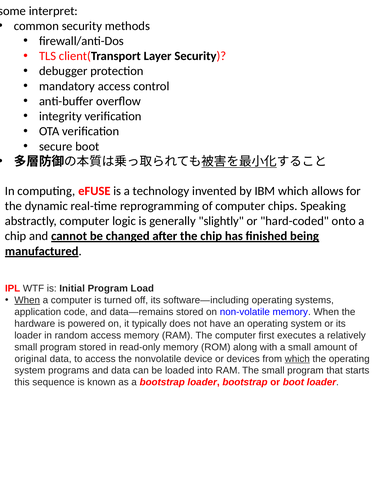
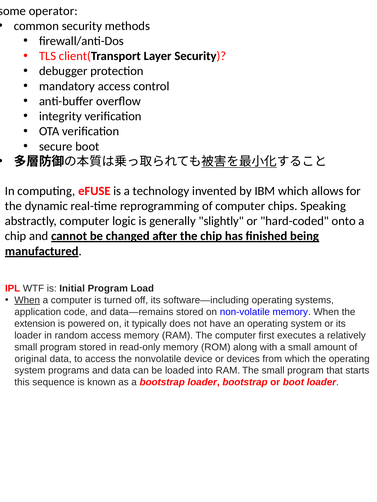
interpret: interpret -> operator
hardware: hardware -> extension
which at (297, 359) underline: present -> none
